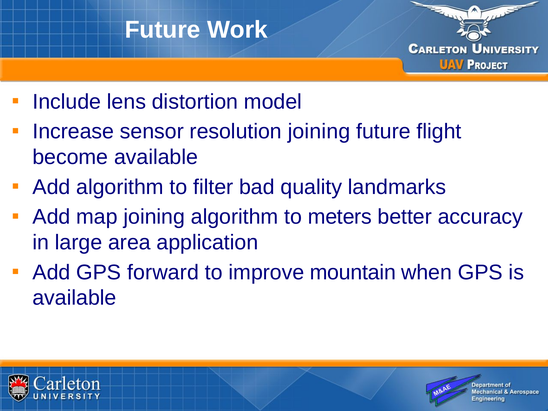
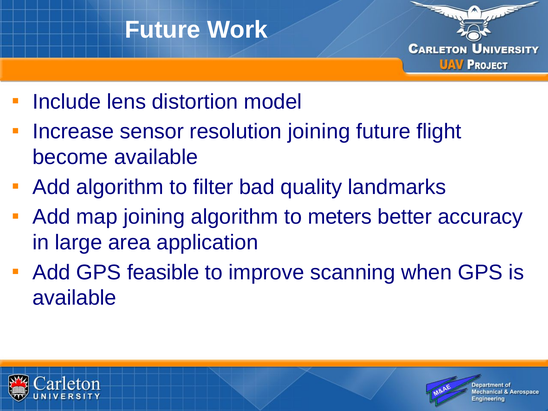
forward: forward -> feasible
mountain: mountain -> scanning
